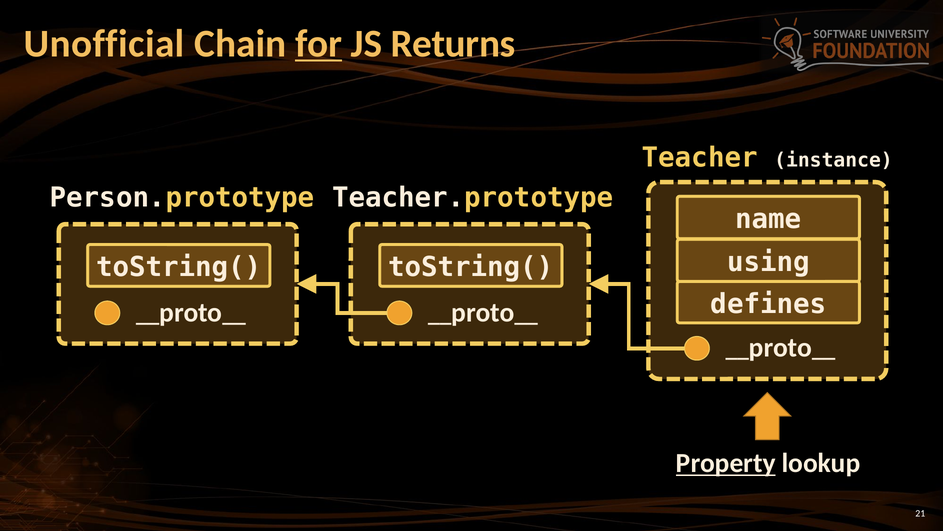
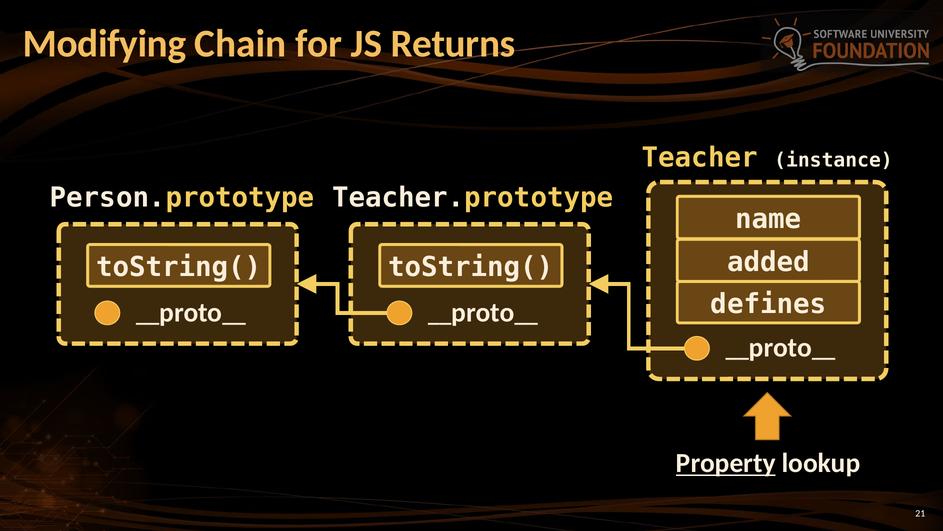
Unofficial: Unofficial -> Modifying
for underline: present -> none
using: using -> added
